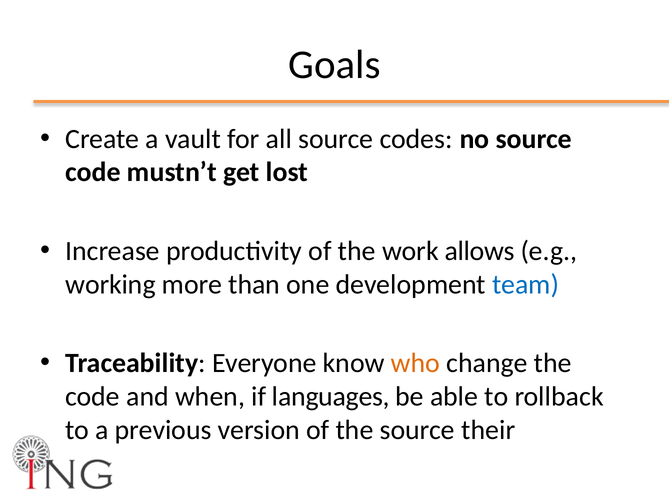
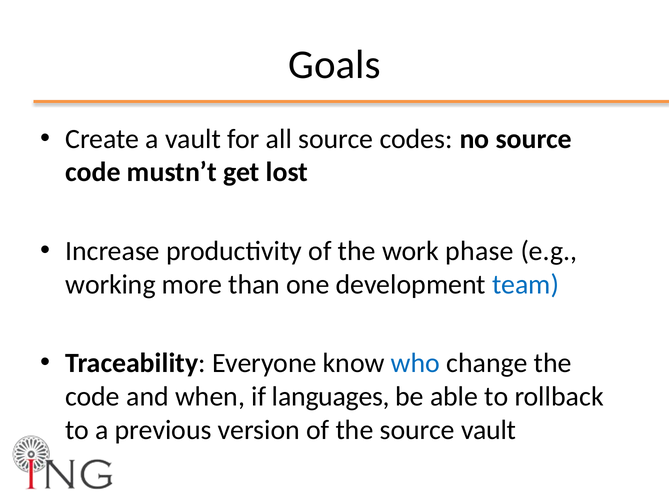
allows: allows -> phase
who colour: orange -> blue
source their: their -> vault
